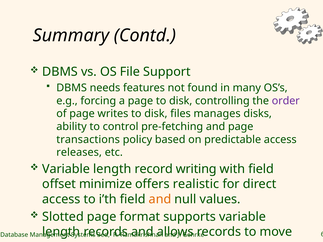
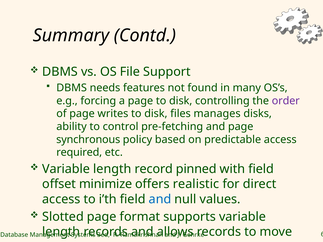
transactions: transactions -> synchronous
releases: releases -> required
writing: writing -> pinned
and at (160, 199) colour: orange -> blue
